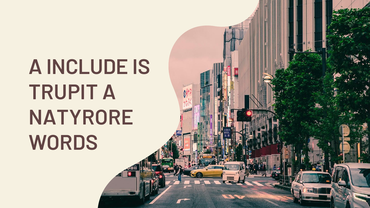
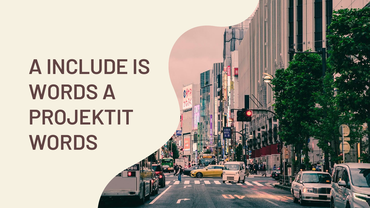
TRUPIT at (63, 92): TRUPIT -> WORDS
NATYRORE: NATYRORE -> PROJEKTIT
